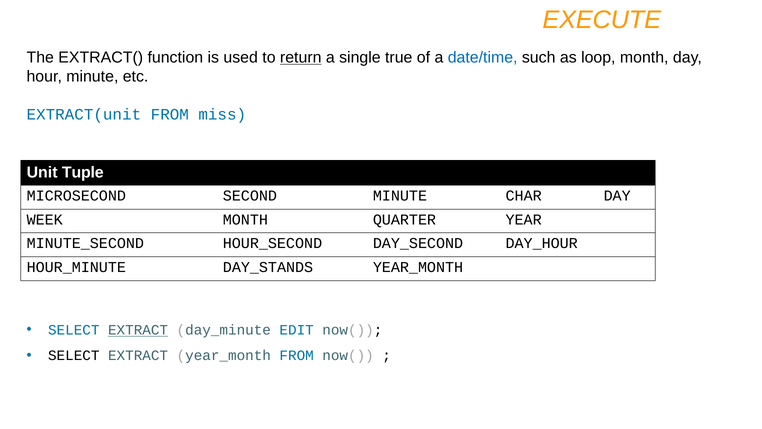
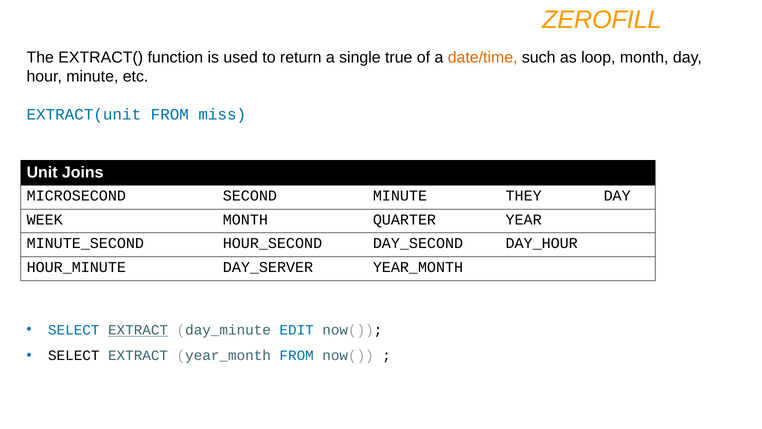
EXECUTE: EXECUTE -> ZEROFILL
return underline: present -> none
date/time colour: blue -> orange
Tuple: Tuple -> Joins
CHAR: CHAR -> THEY
DAY_STANDS: DAY_STANDS -> DAY_SERVER
